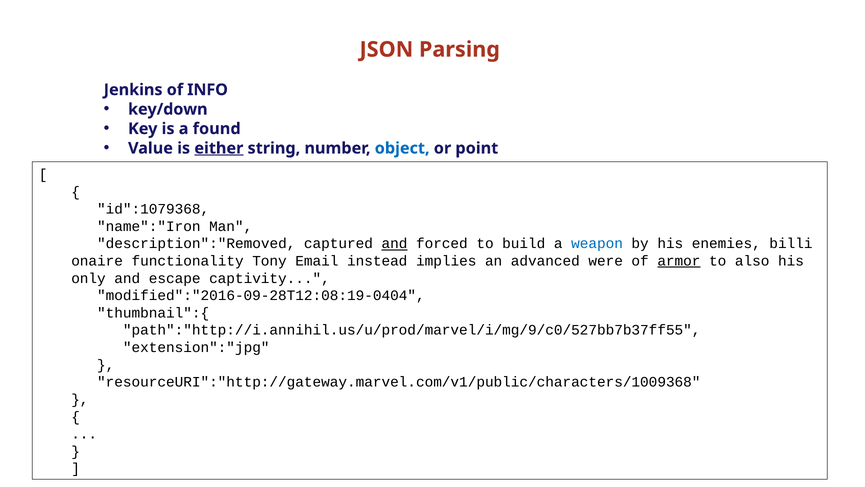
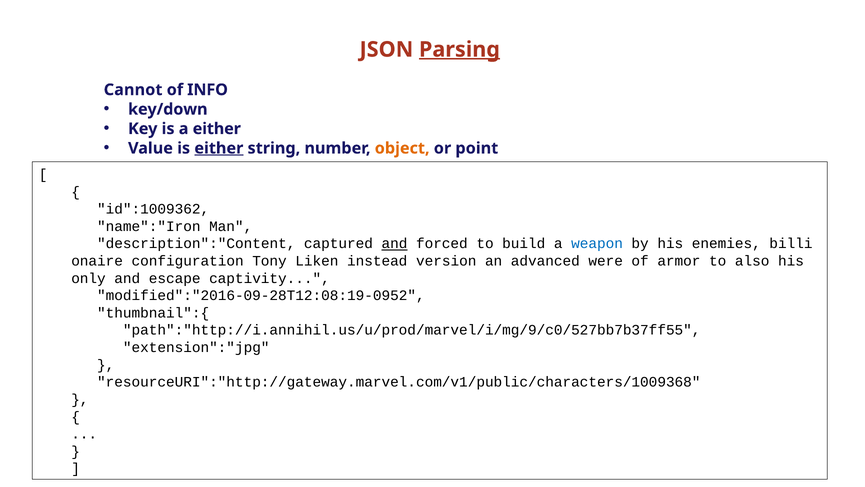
Parsing underline: none -> present
Jenkins: Jenkins -> Cannot
a found: found -> either
object colour: blue -> orange
id":1079368: id":1079368 -> id":1009362
description":"Removed: description":"Removed -> description":"Content
functionality: functionality -> configuration
Email: Email -> Liken
implies: implies -> version
armor underline: present -> none
modified":"2016-09-28T12:08:19-0404: modified":"2016-09-28T12:08:19-0404 -> modified":"2016-09-28T12:08:19-0952
